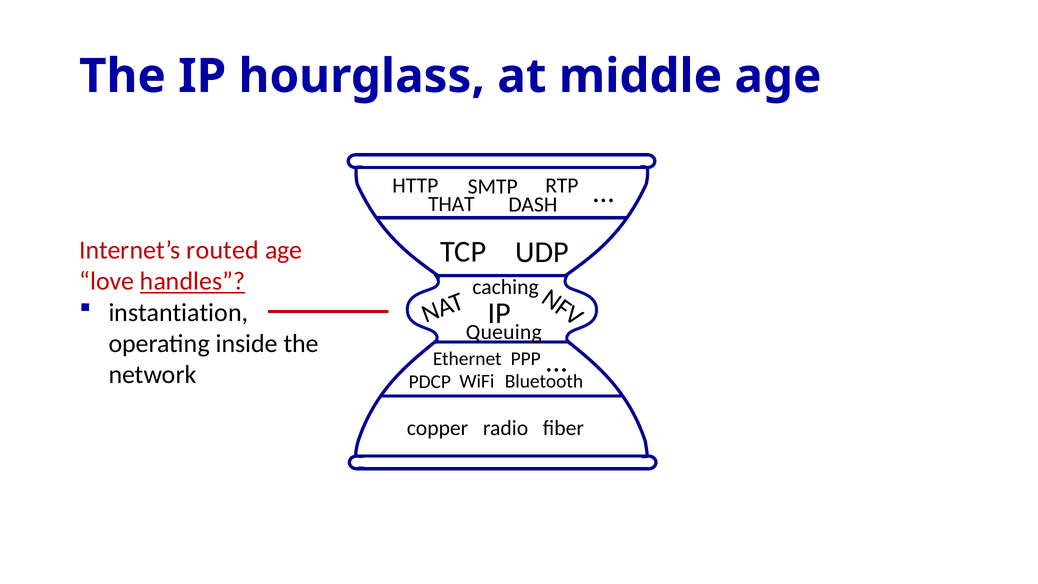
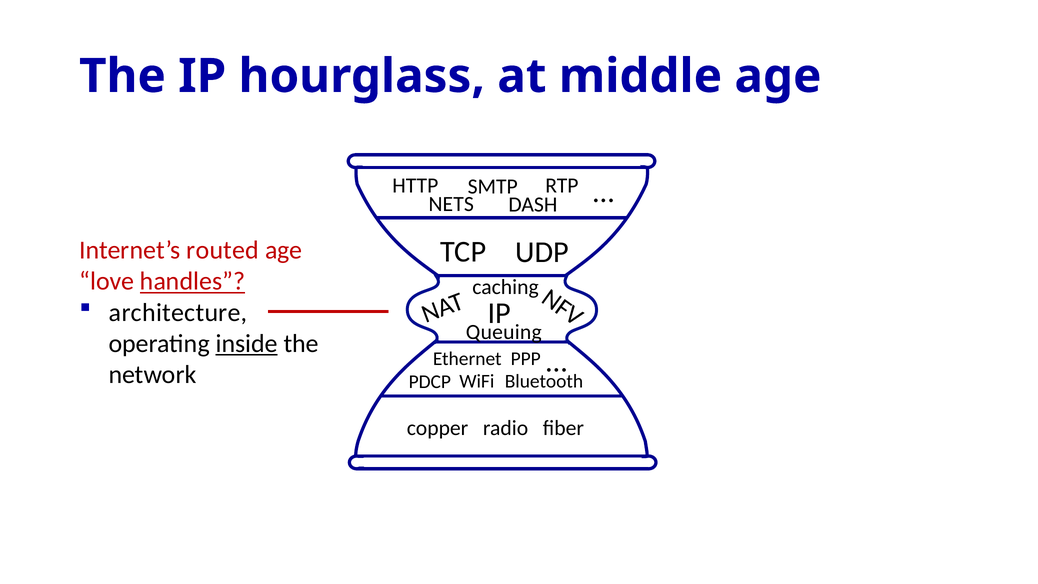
THAT: THAT -> NETS
instantiation: instantiation -> architecture
inside underline: none -> present
